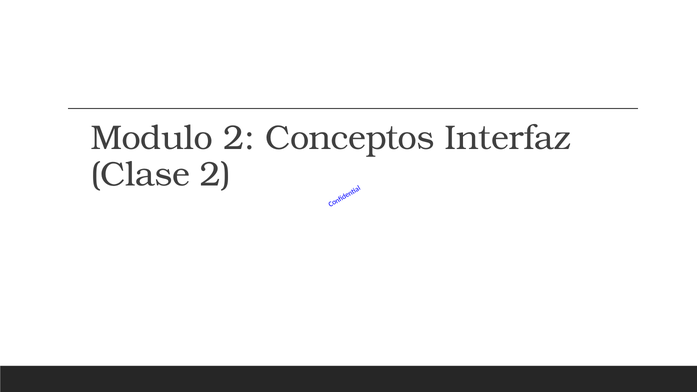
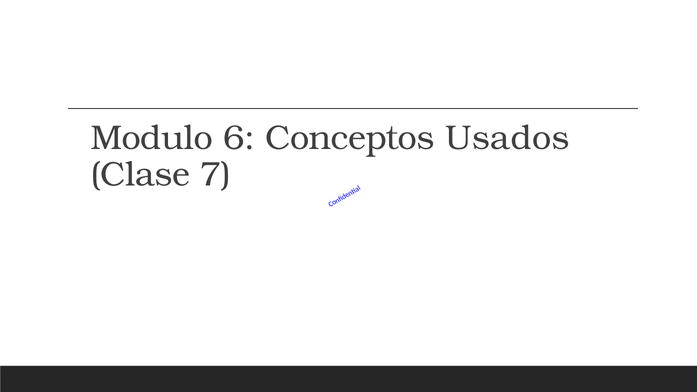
Modulo 2: 2 -> 6
Interfaz: Interfaz -> Usados
Clase 2: 2 -> 7
